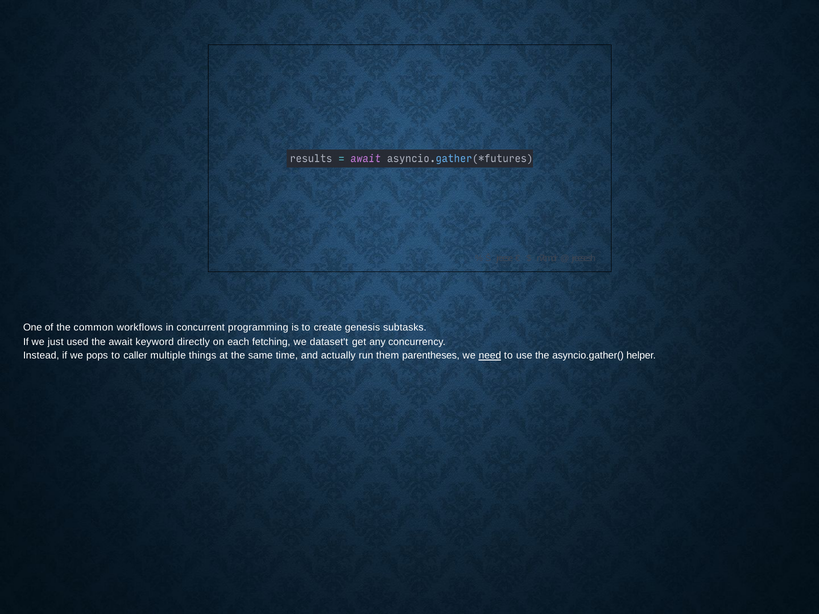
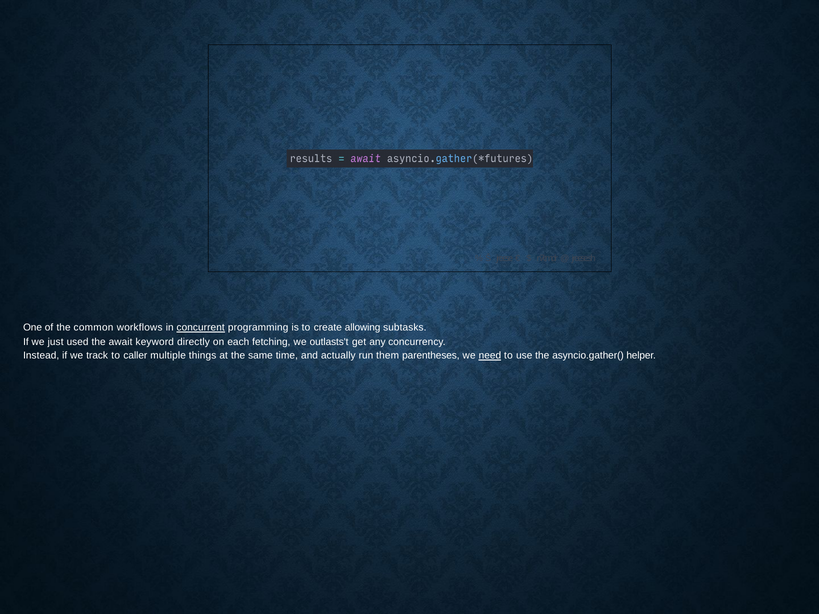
concurrent underline: none -> present
genesis: genesis -> allowing
dataset't: dataset't -> outlasts't
pops: pops -> track
